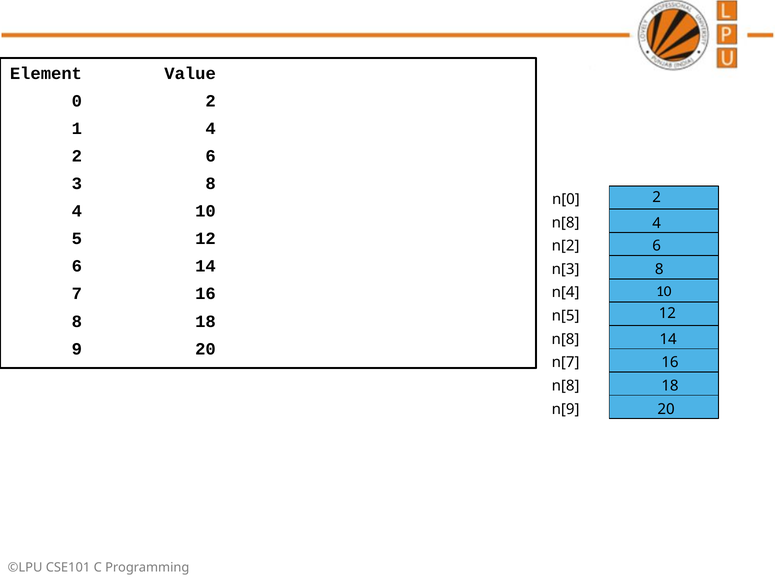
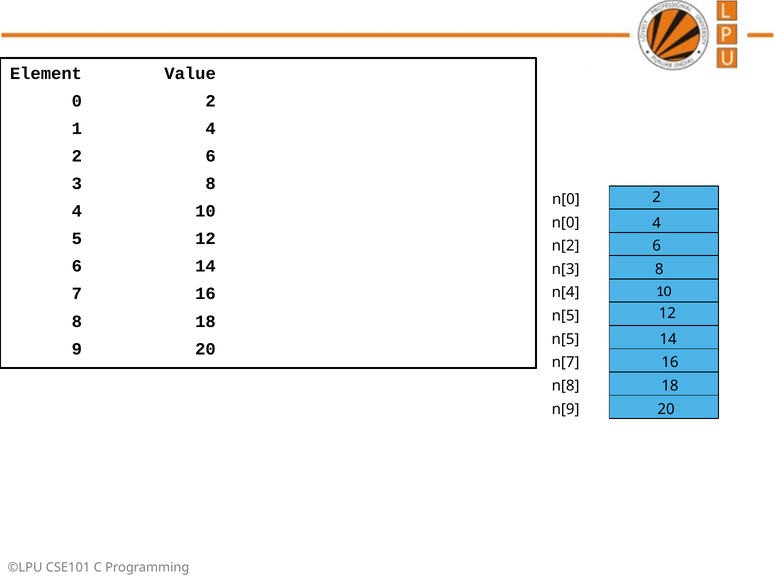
n[8 at (566, 223): n[8 -> n[0
n[8 at (566, 339): n[8 -> n[5
